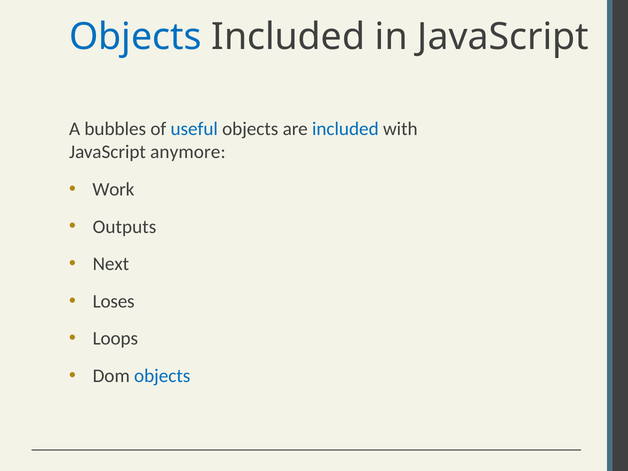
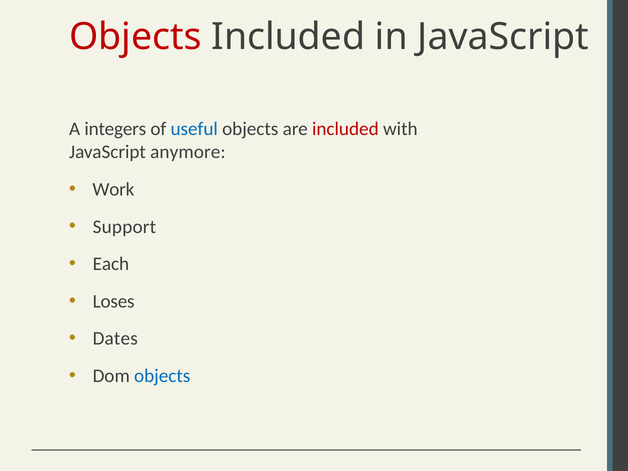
Objects at (135, 37) colour: blue -> red
bubbles: bubbles -> integers
included at (345, 129) colour: blue -> red
Outputs: Outputs -> Support
Next: Next -> Each
Loops: Loops -> Dates
